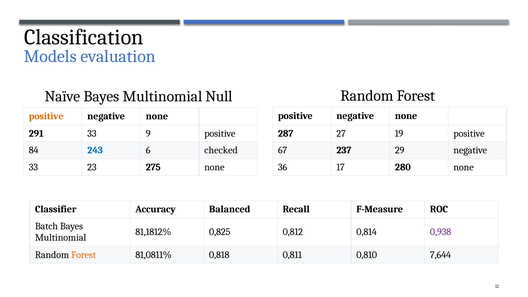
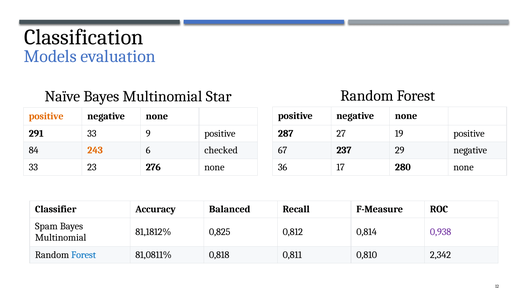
Null: Null -> Star
243 colour: blue -> orange
275: 275 -> 276
Batch: Batch -> Spam
Forest at (84, 255) colour: orange -> blue
7,644: 7,644 -> 2,342
